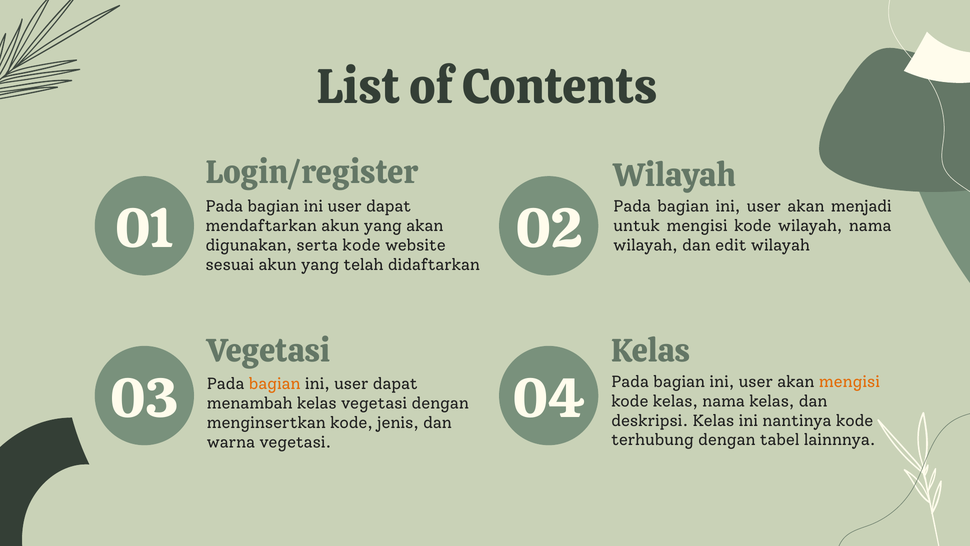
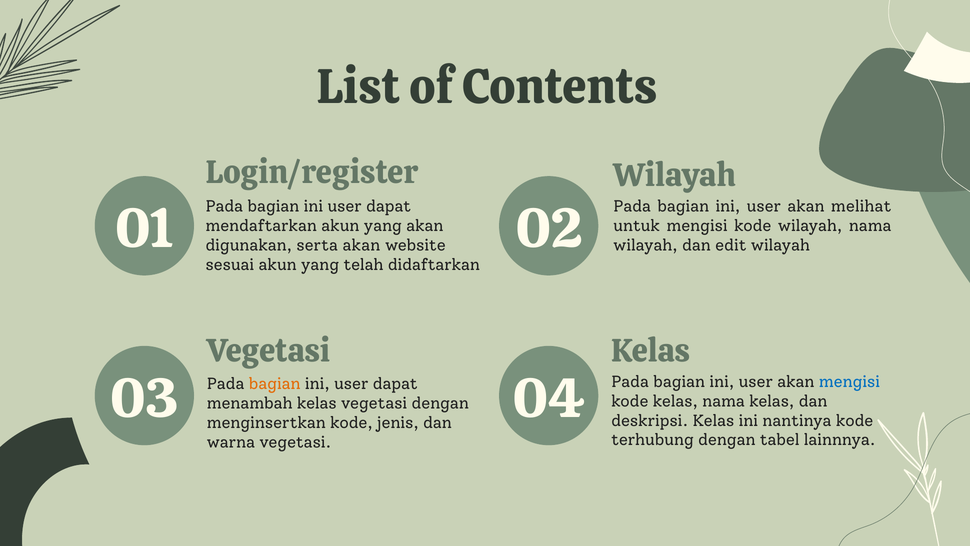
menjadi: menjadi -> melihat
serta kode: kode -> akan
mengisi at (849, 382) colour: orange -> blue
